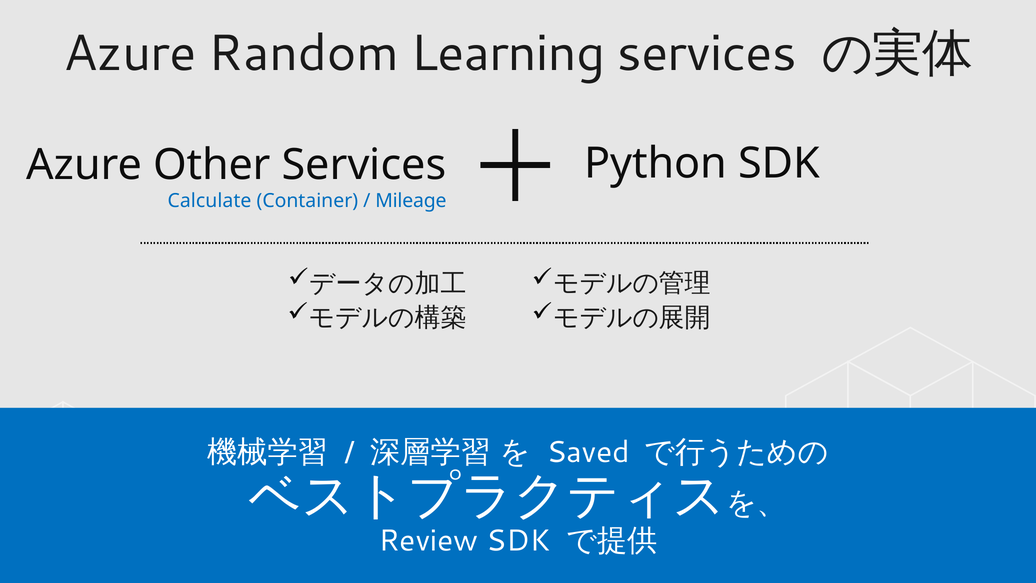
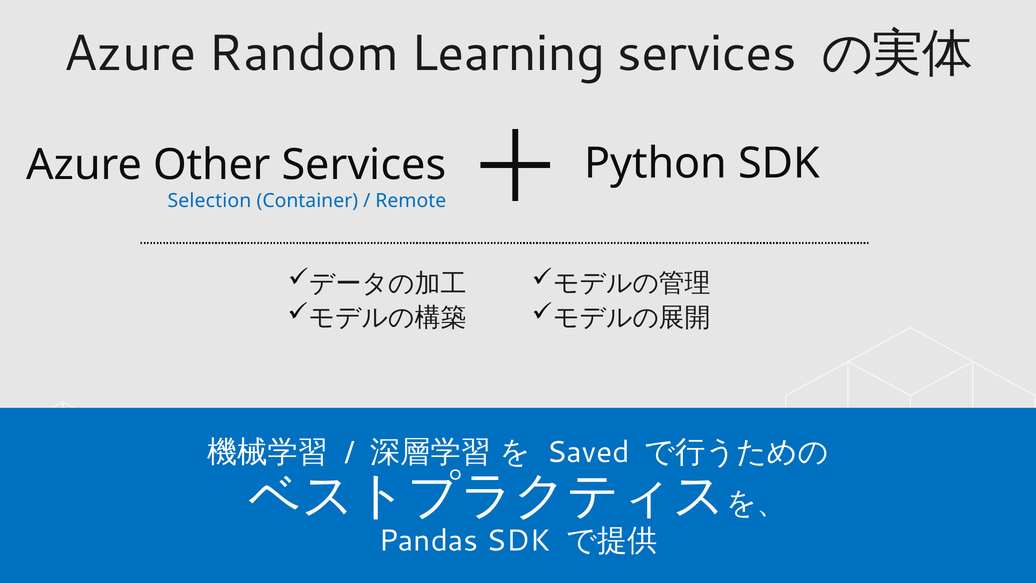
Calculate: Calculate -> Selection
Mileage: Mileage -> Remote
Review: Review -> Pandas
